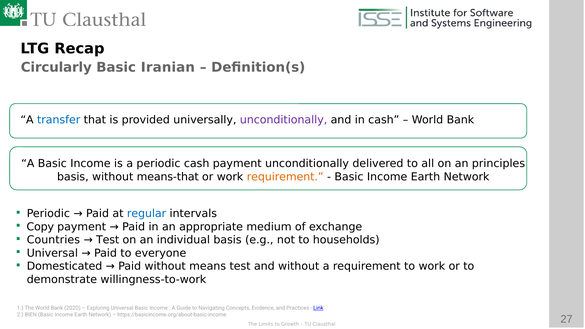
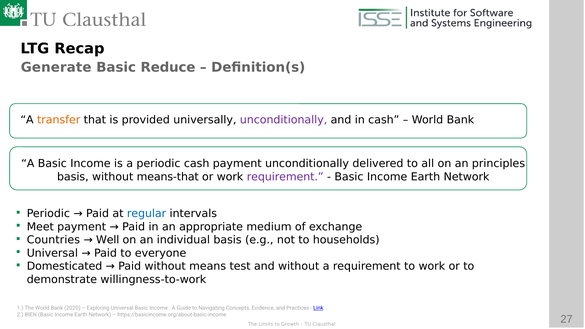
Circularly: Circularly -> Generate
Iranian: Iranian -> Reduce
transfer colour: blue -> orange
requirement at (285, 177) colour: orange -> purple
Copy: Copy -> Meet
Test at (108, 240): Test -> Well
